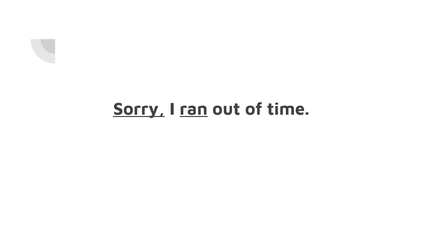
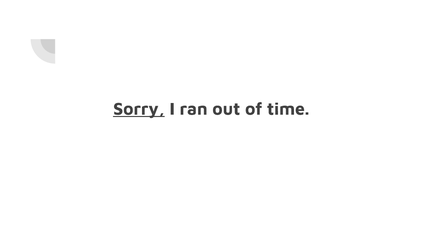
ran underline: present -> none
